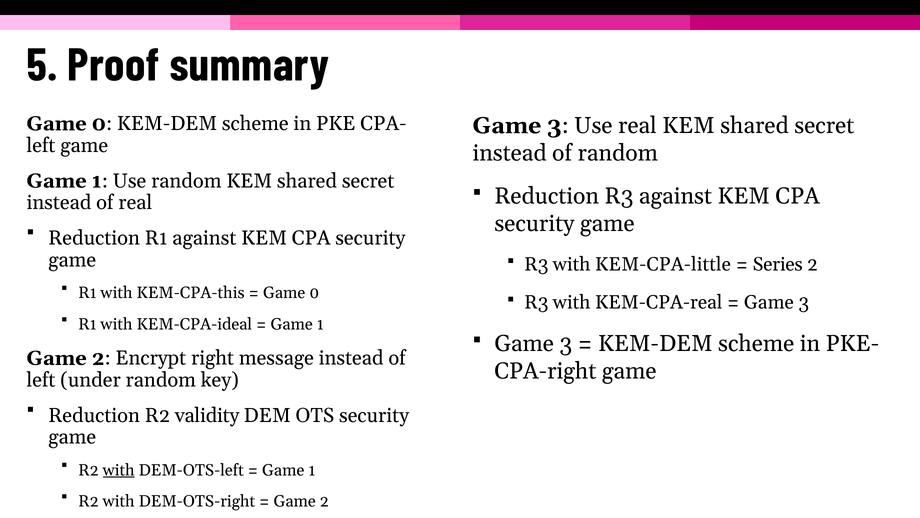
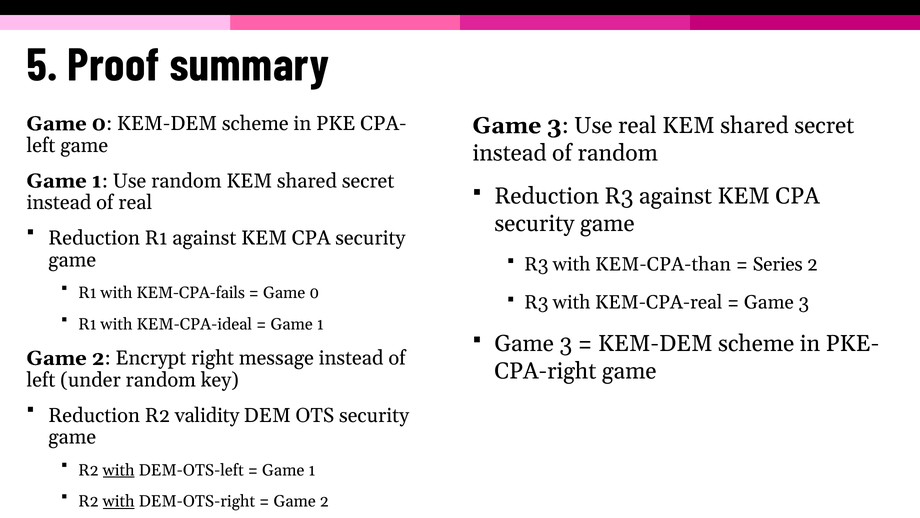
KEM-CPA-little: KEM-CPA-little -> KEM-CPA-than
KEM-CPA-this: KEM-CPA-this -> KEM-CPA-fails
with at (119, 501) underline: none -> present
